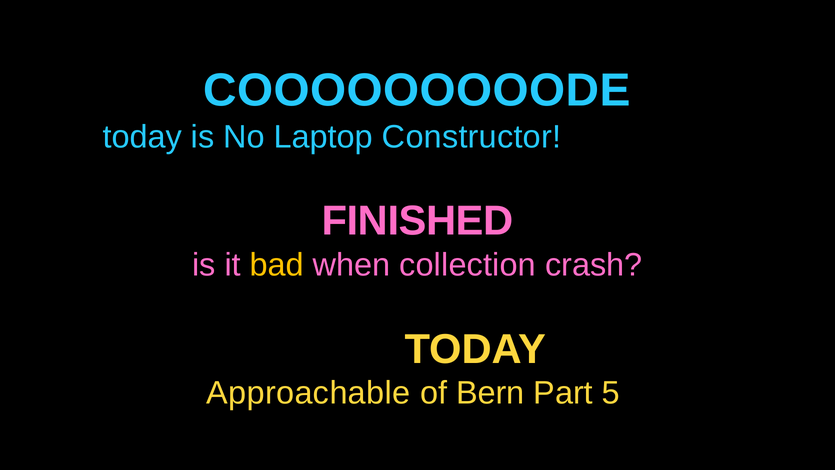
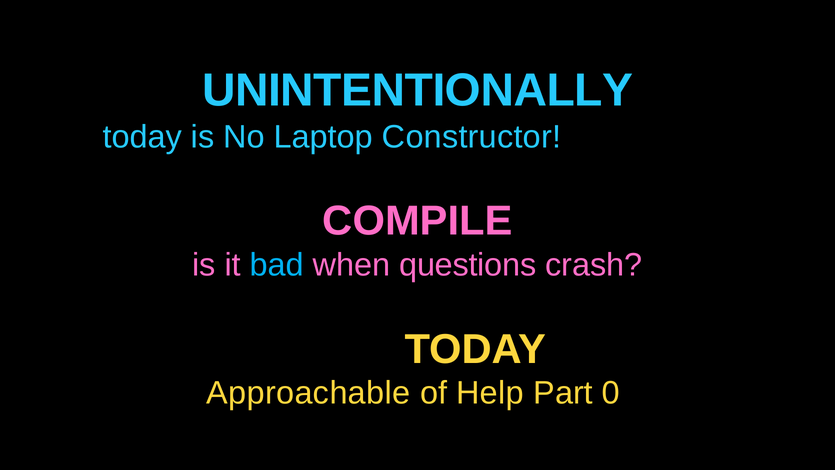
COOOOOOOOODE: COOOOOOOOODE -> UNINTENTIONALLY
FINISHED: FINISHED -> COMPILE
bad colour: yellow -> light blue
collection: collection -> questions
Bern: Bern -> Help
5: 5 -> 0
